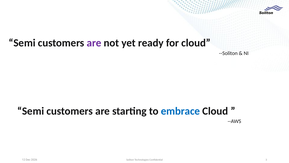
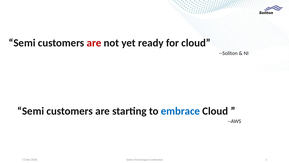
are at (94, 43) colour: purple -> red
